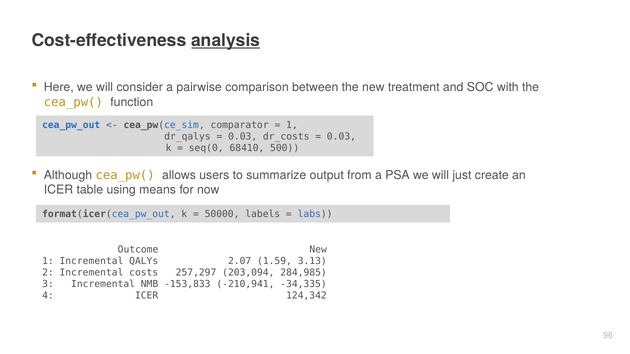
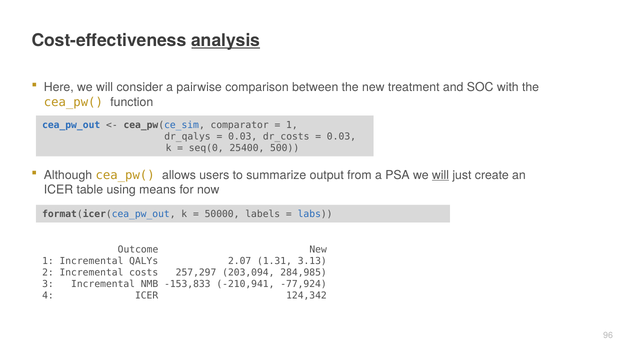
68410: 68410 -> 25400
will at (441, 175) underline: none -> present
1.59: 1.59 -> 1.31
-34,335: -34,335 -> -77,924
